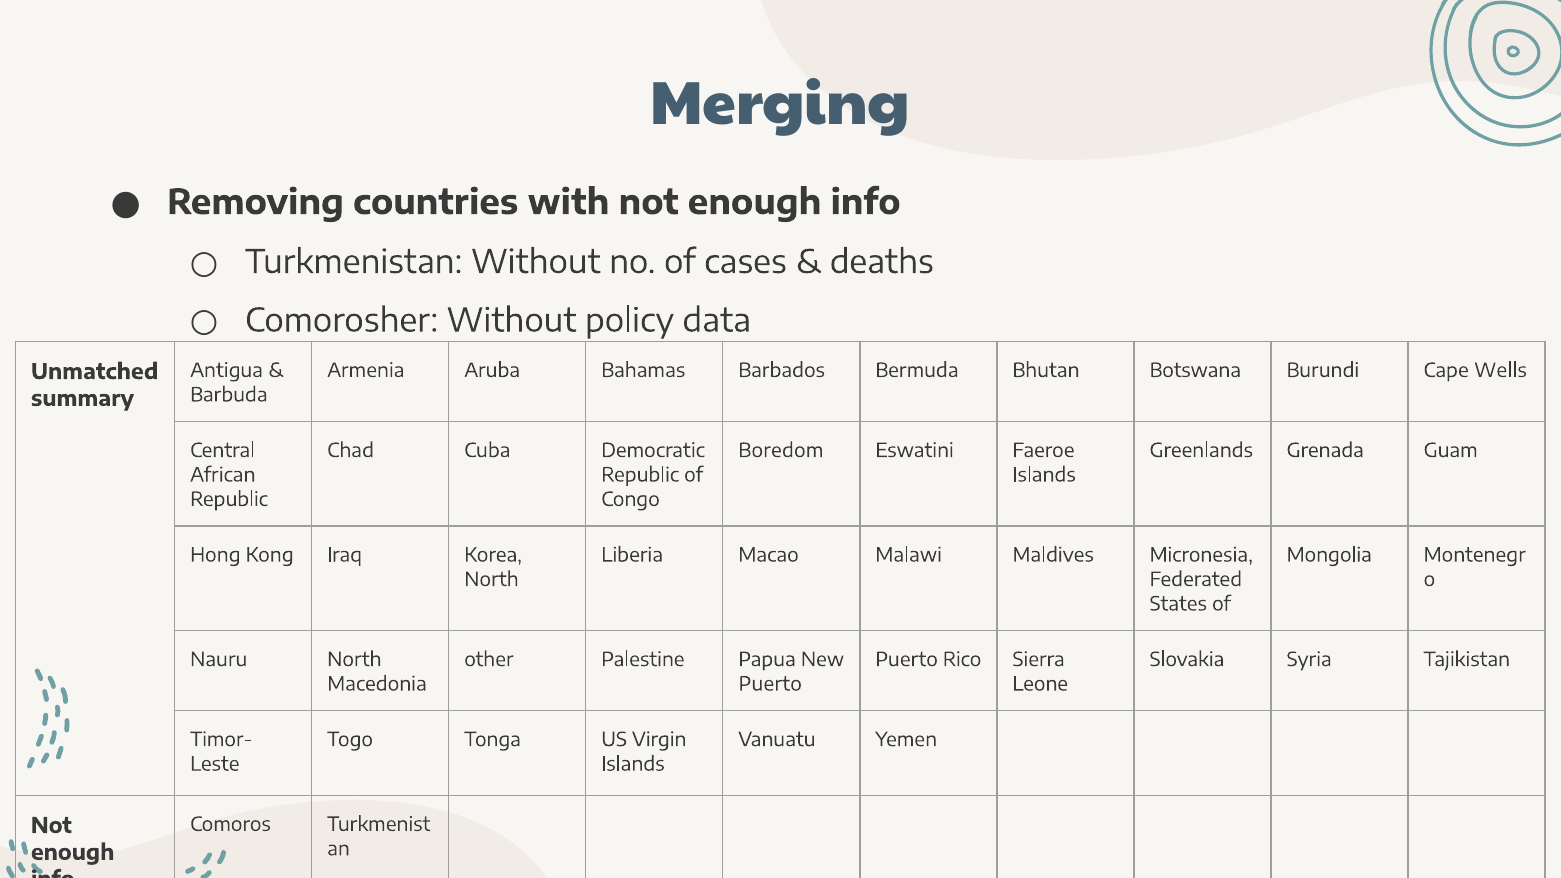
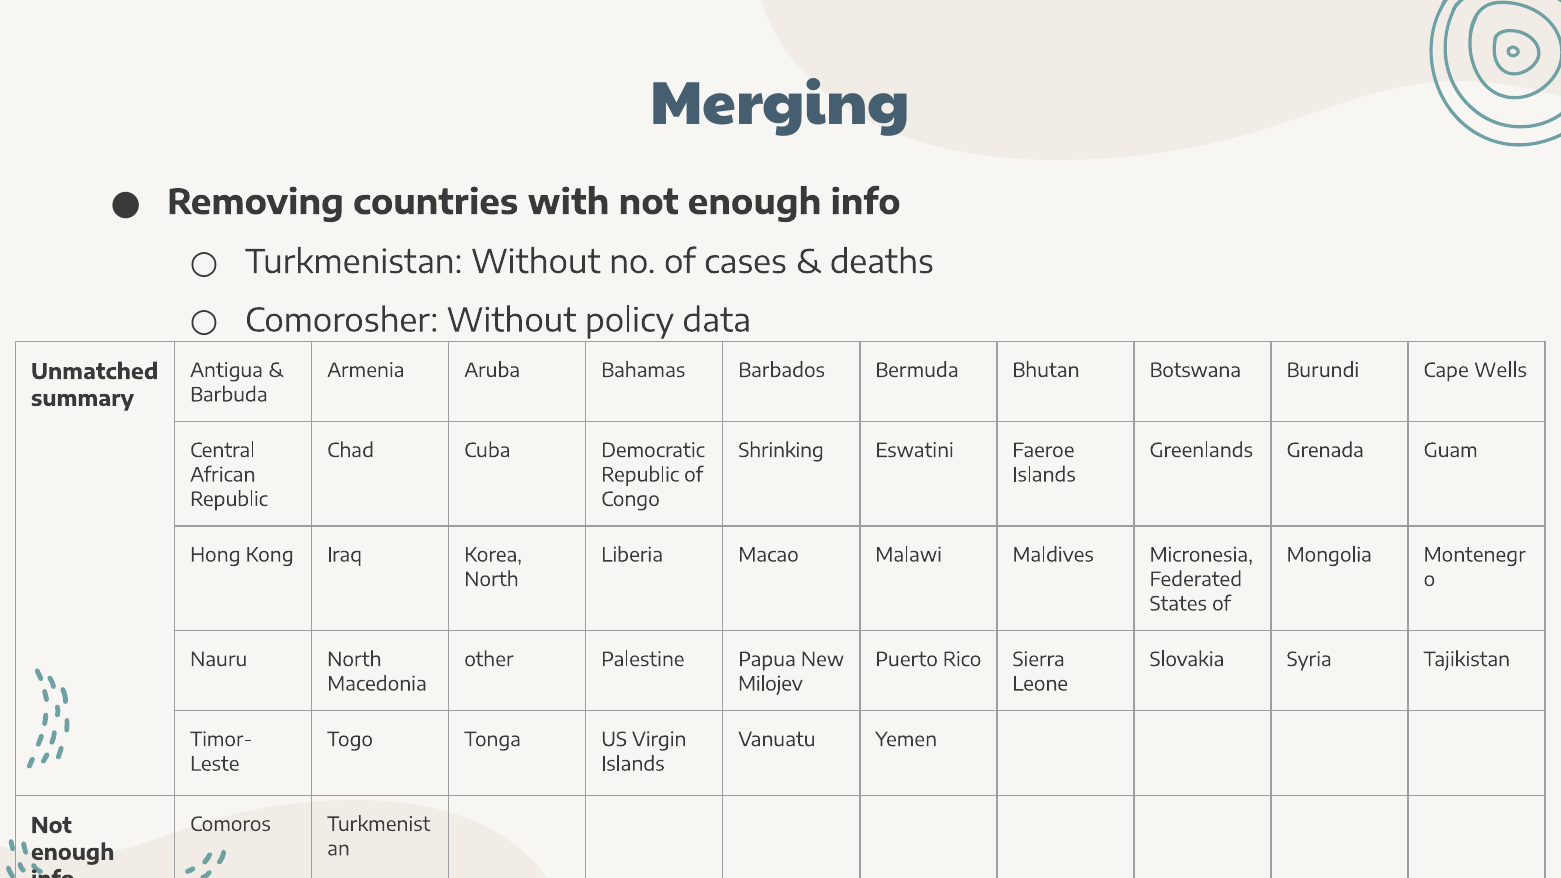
Boredom: Boredom -> Shrinking
Puerto at (770, 684): Puerto -> Milojev
